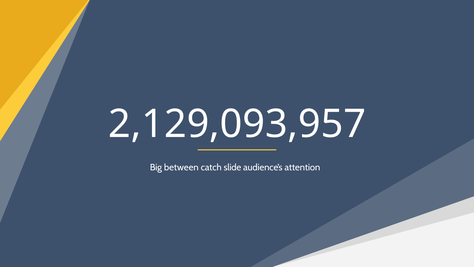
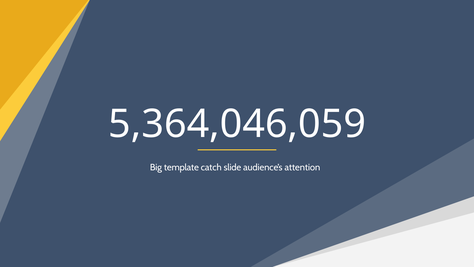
2,129,093,957: 2,129,093,957 -> 5,364,046,059
between: between -> template
